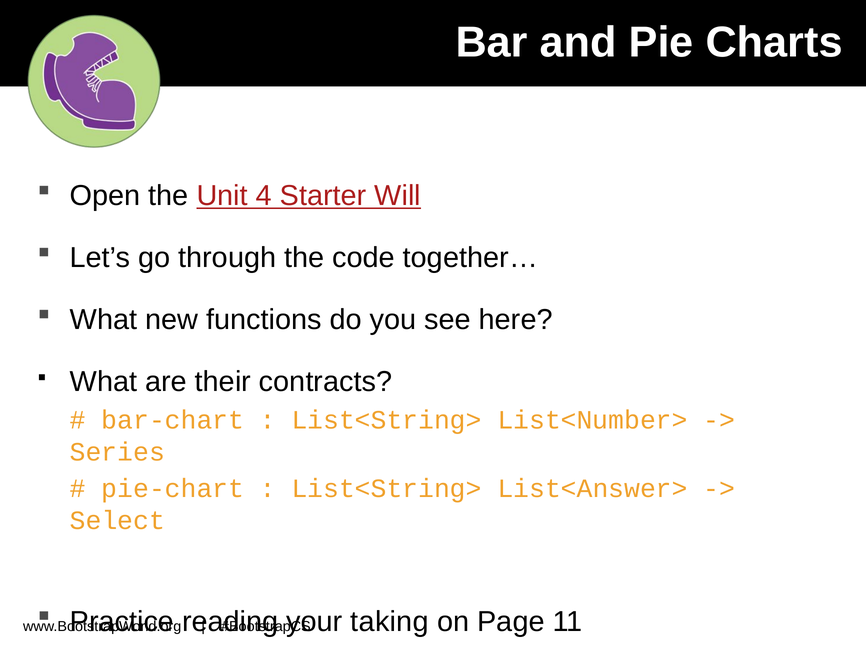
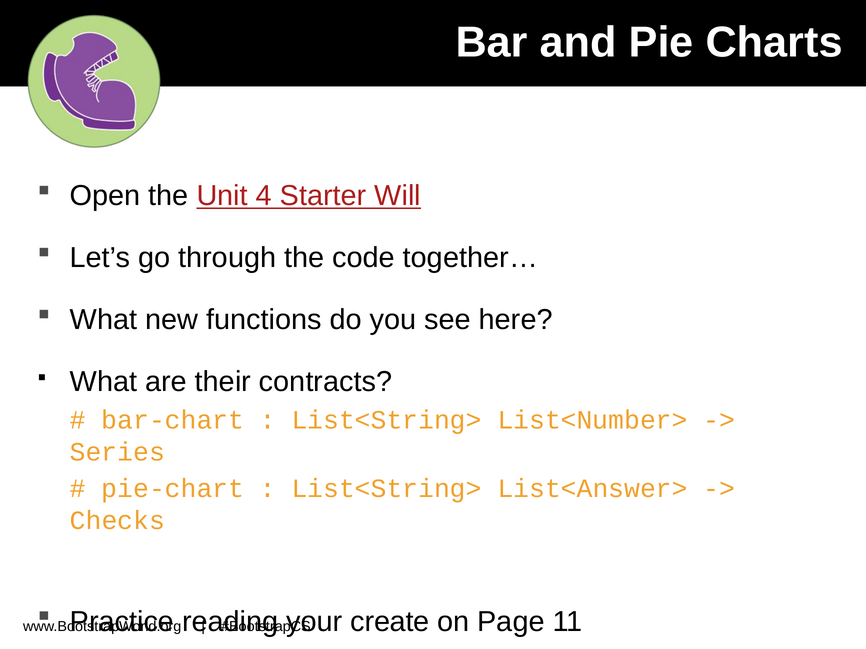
Select: Select -> Checks
taking: taking -> create
